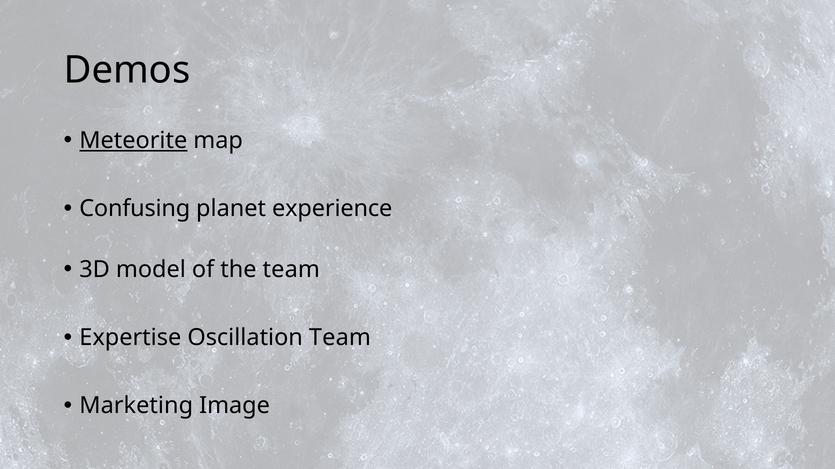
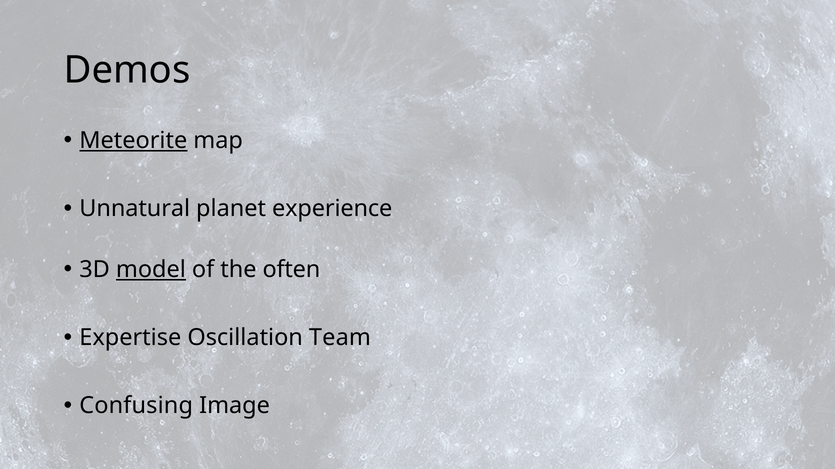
Confusing: Confusing -> Unnatural
model underline: none -> present
the team: team -> often
Marketing: Marketing -> Confusing
